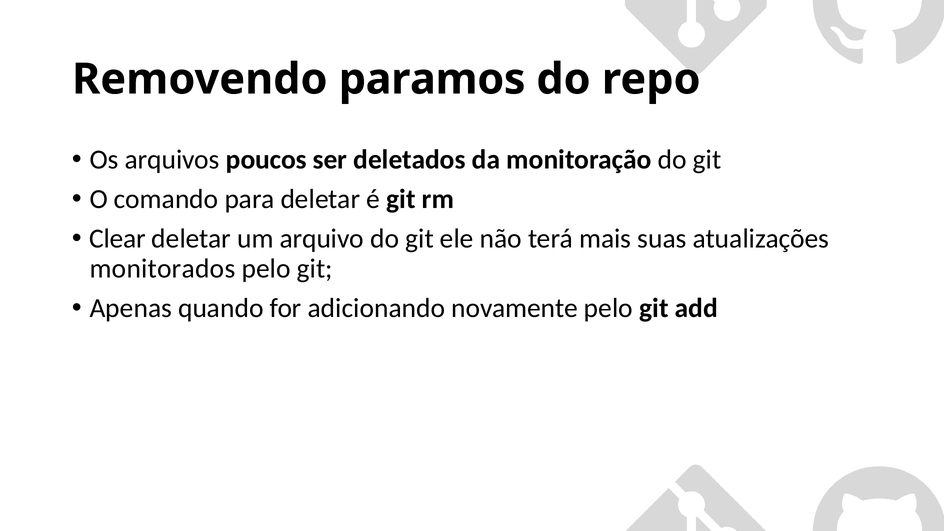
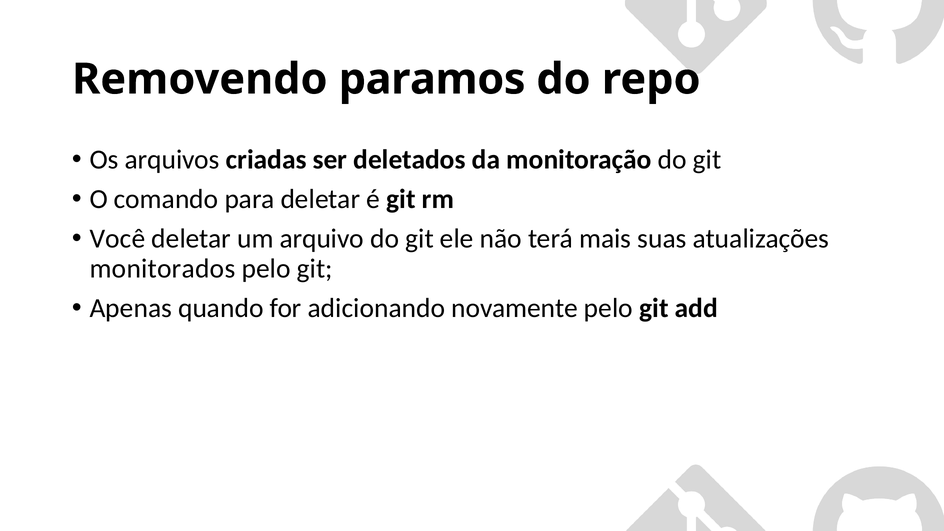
poucos: poucos -> criadas
Clear: Clear -> Você
